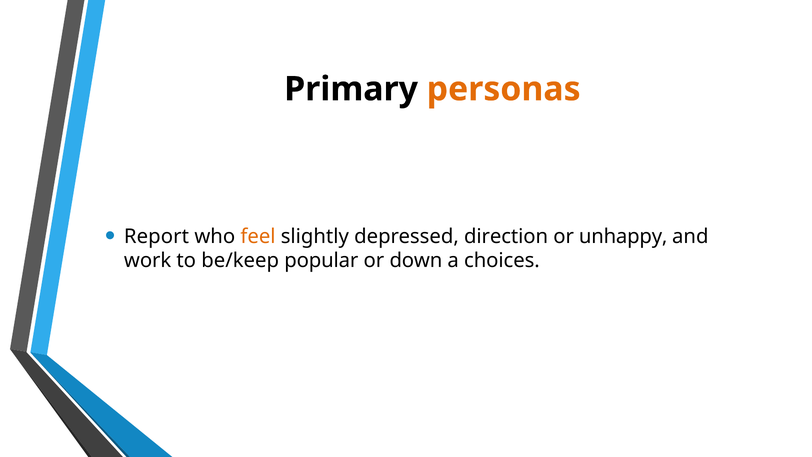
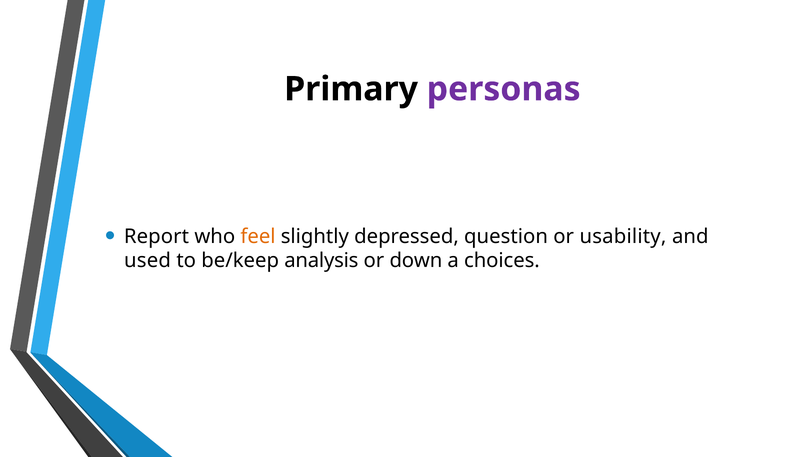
personas colour: orange -> purple
direction: direction -> question
unhappy: unhappy -> usability
work: work -> used
popular: popular -> analysis
